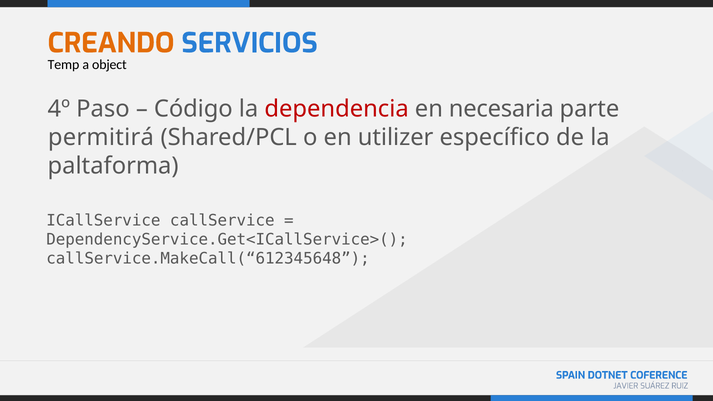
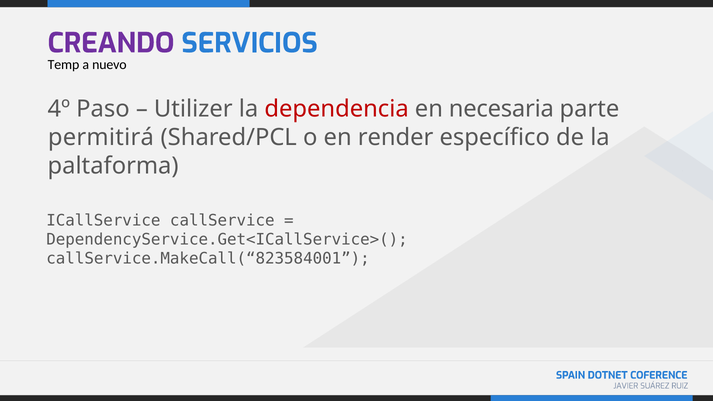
CREANDO colour: orange -> purple
object: object -> nuevo
Código: Código -> Utilizer
utilizer: utilizer -> render
callService.MakeCall(“612345648: callService.MakeCall(“612345648 -> callService.MakeCall(“823584001
